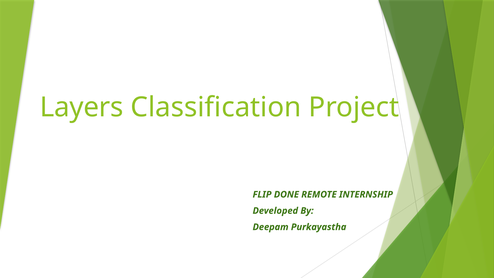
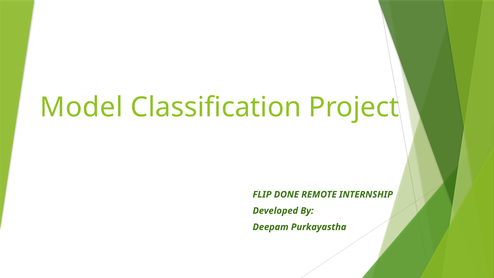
Layers: Layers -> Model
